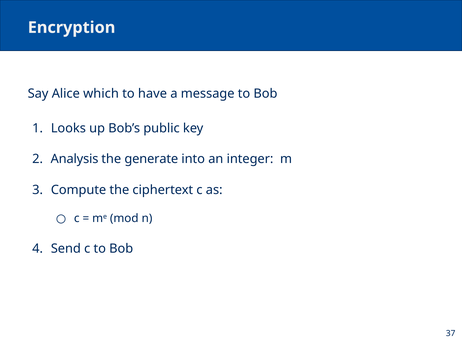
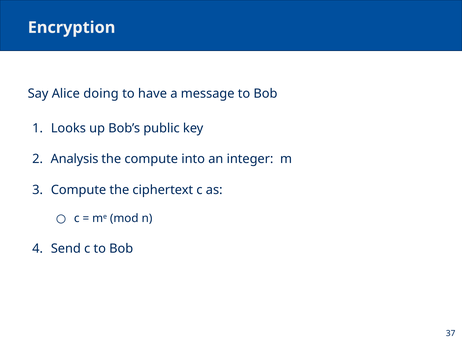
which: which -> doing
the generate: generate -> compute
